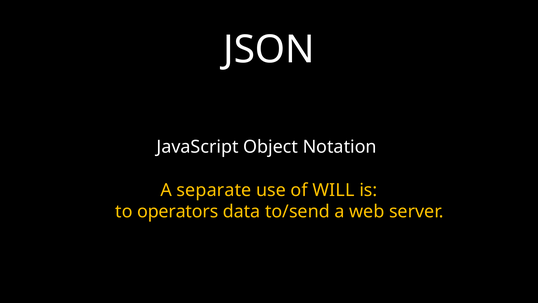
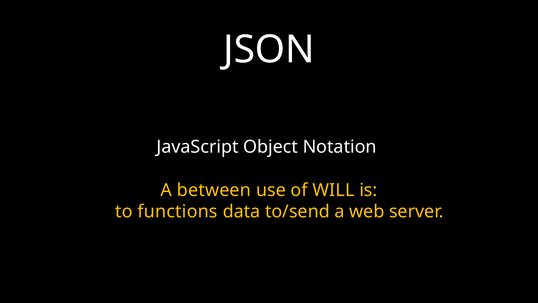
separate: separate -> between
operators: operators -> functions
